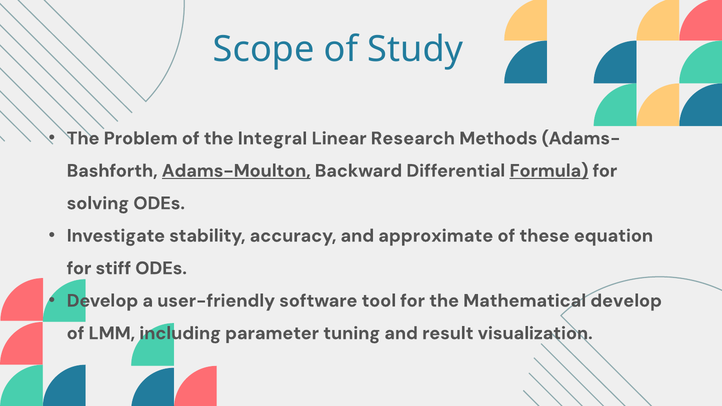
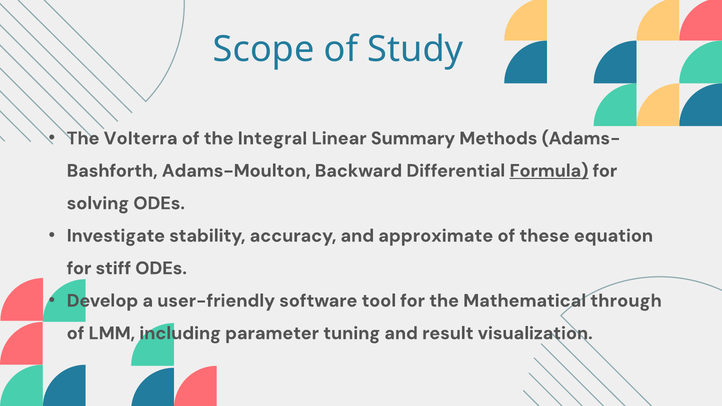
Problem: Problem -> Volterra
Research: Research -> Summary
Adams-Moulton underline: present -> none
Mathematical develop: develop -> through
